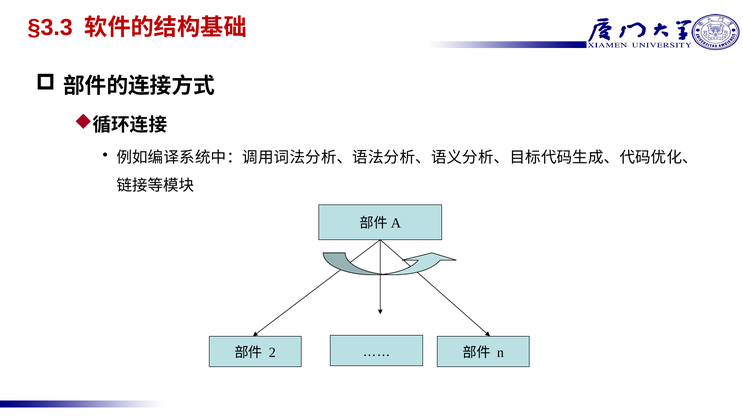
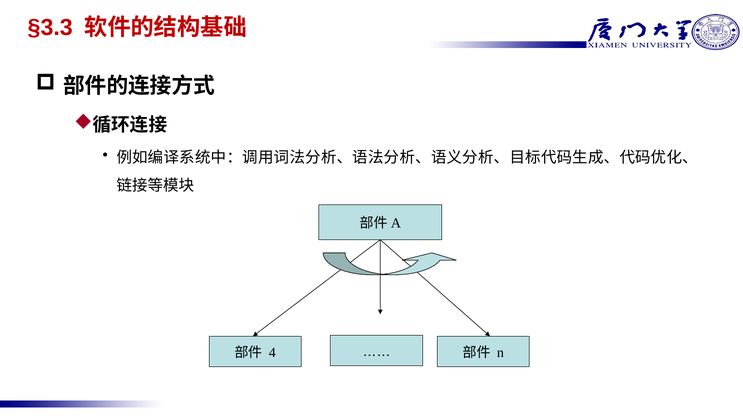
2: 2 -> 4
